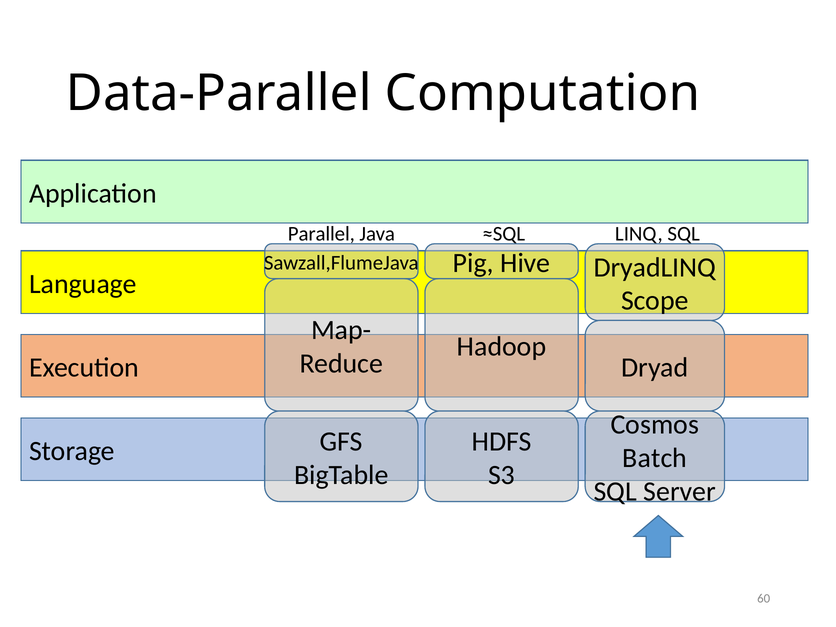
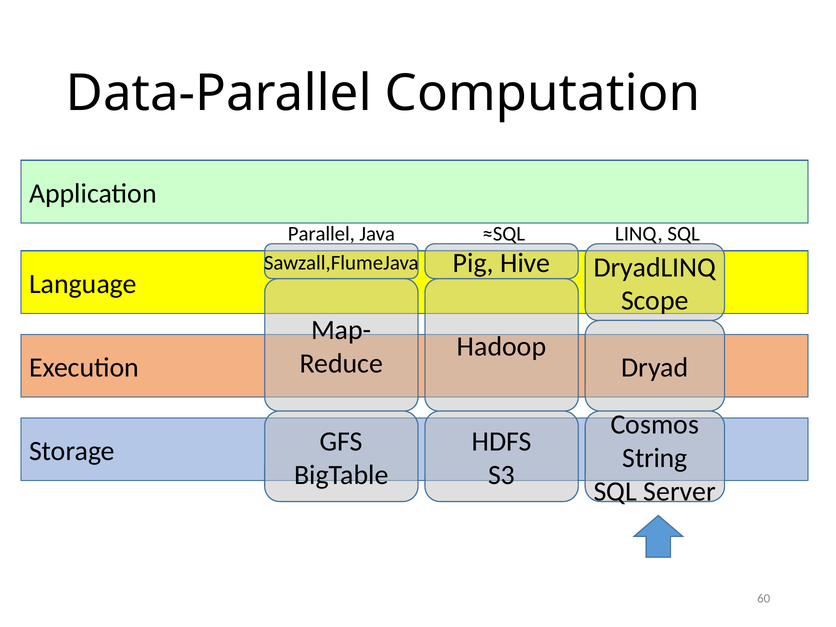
Batch: Batch -> String
